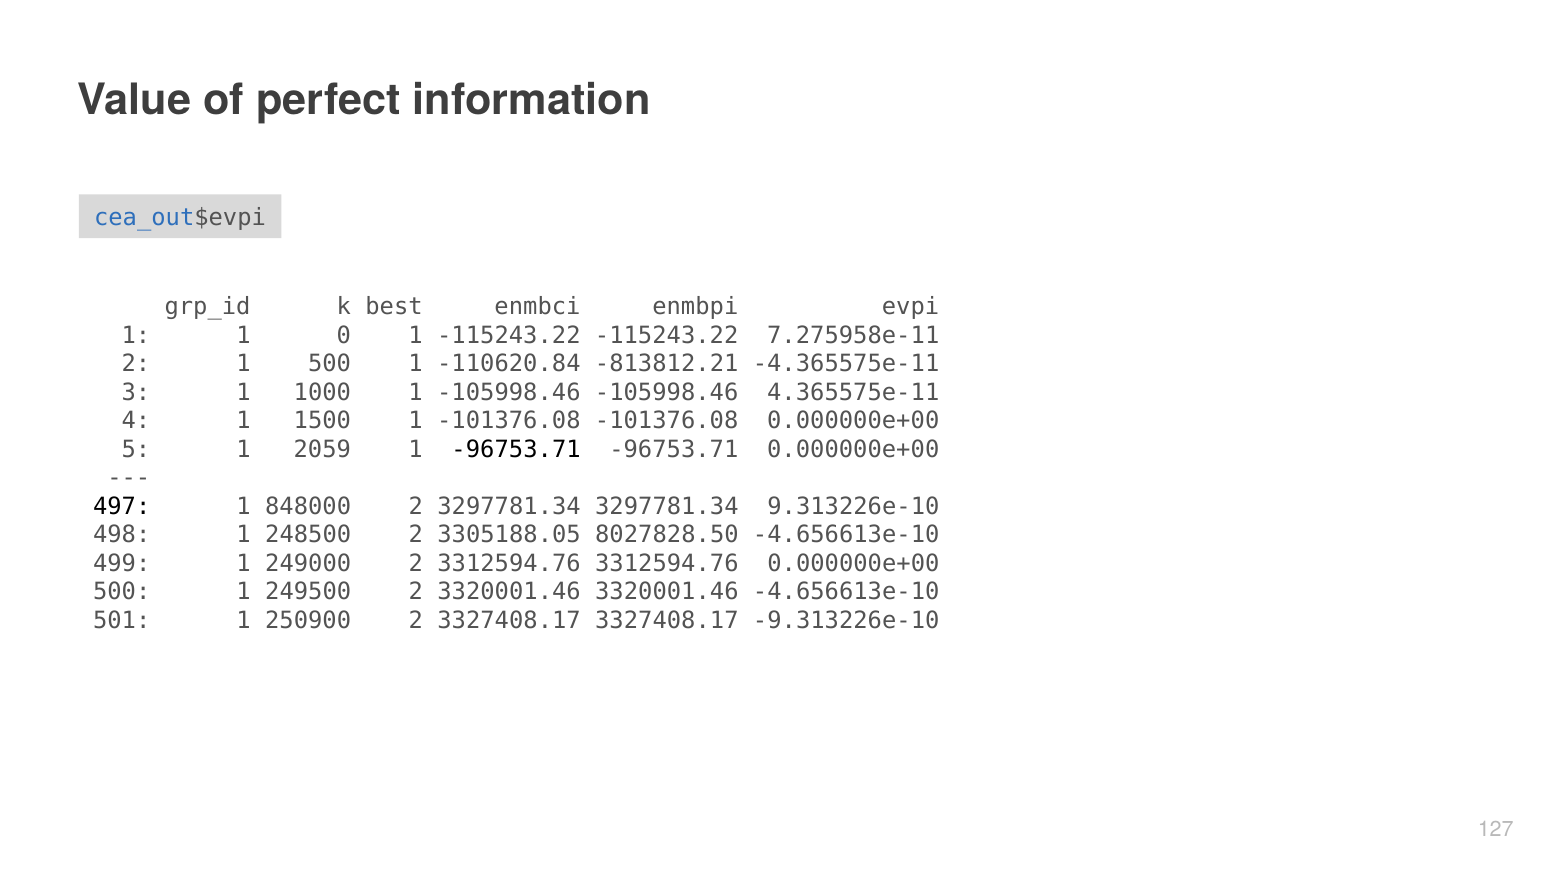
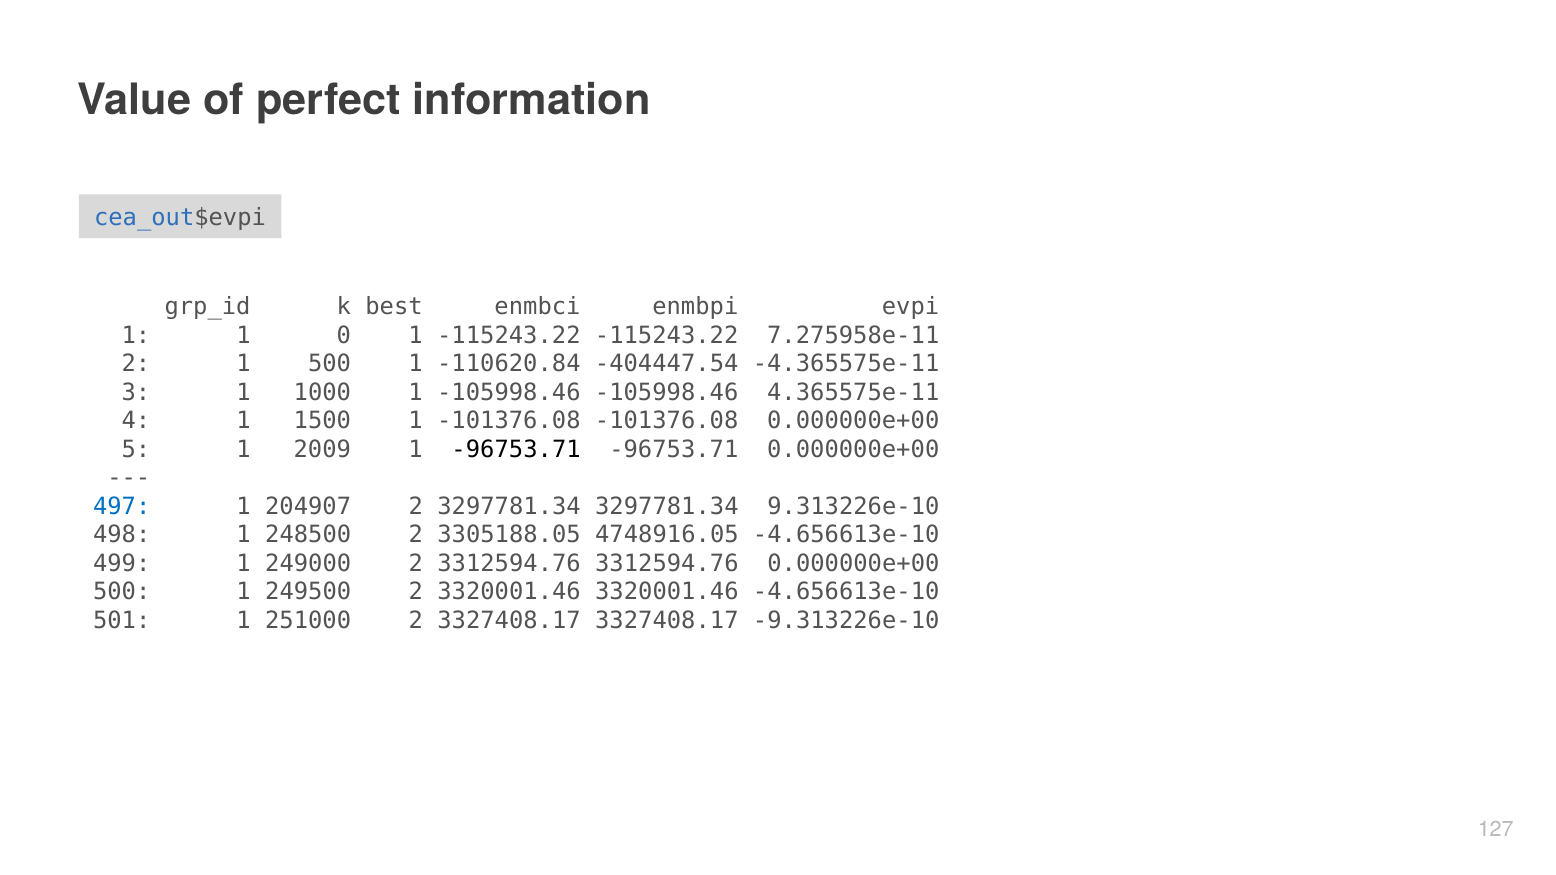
-813812.21: -813812.21 -> -404447.54
2059: 2059 -> 2009
497 colour: black -> blue
848000: 848000 -> 204907
8027828.50: 8027828.50 -> 4748916.05
250900: 250900 -> 251000
